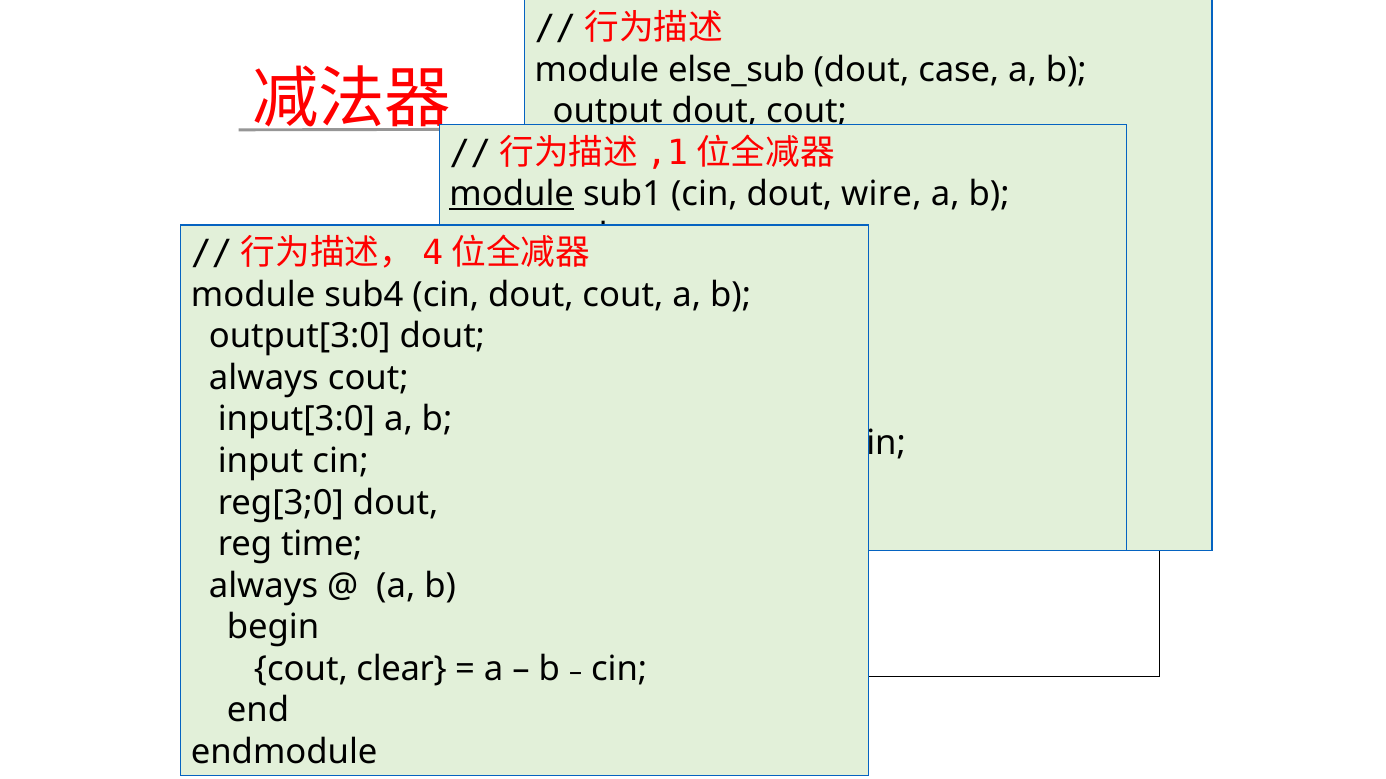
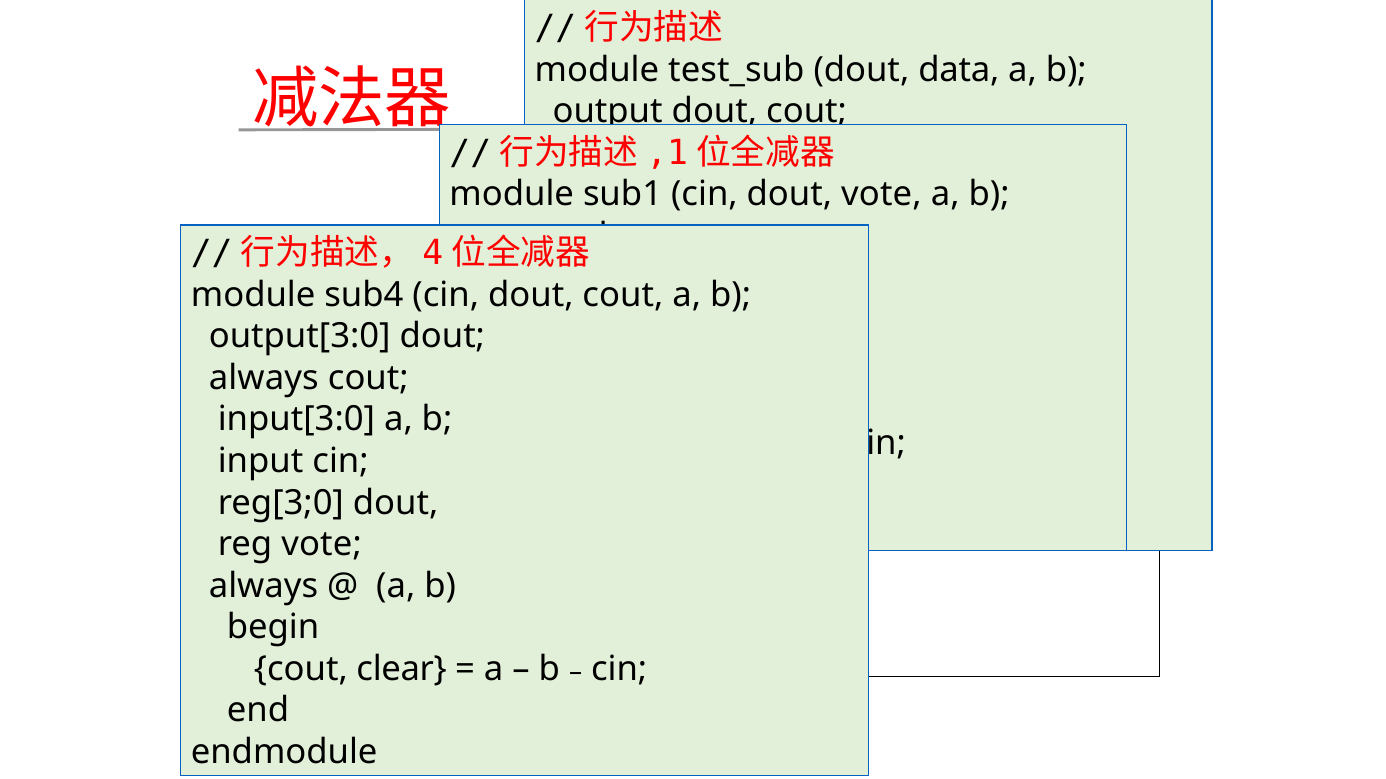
else_sub: else_sub -> test_sub
case: case -> data
module at (512, 194) underline: present -> none
wire at (881, 194): wire -> vote
reg time: time -> vote
